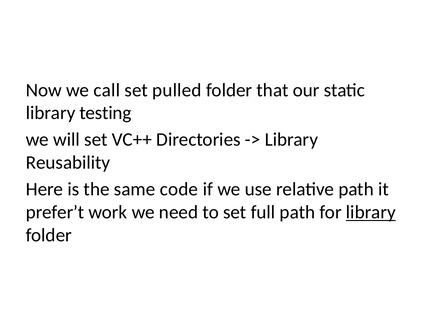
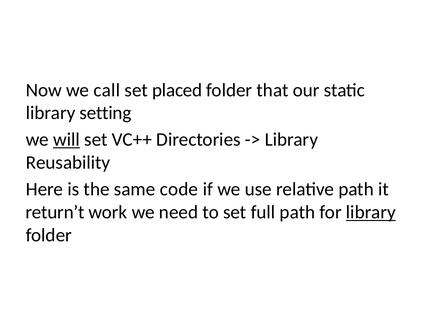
pulled: pulled -> placed
testing: testing -> setting
will underline: none -> present
prefer’t: prefer’t -> return’t
